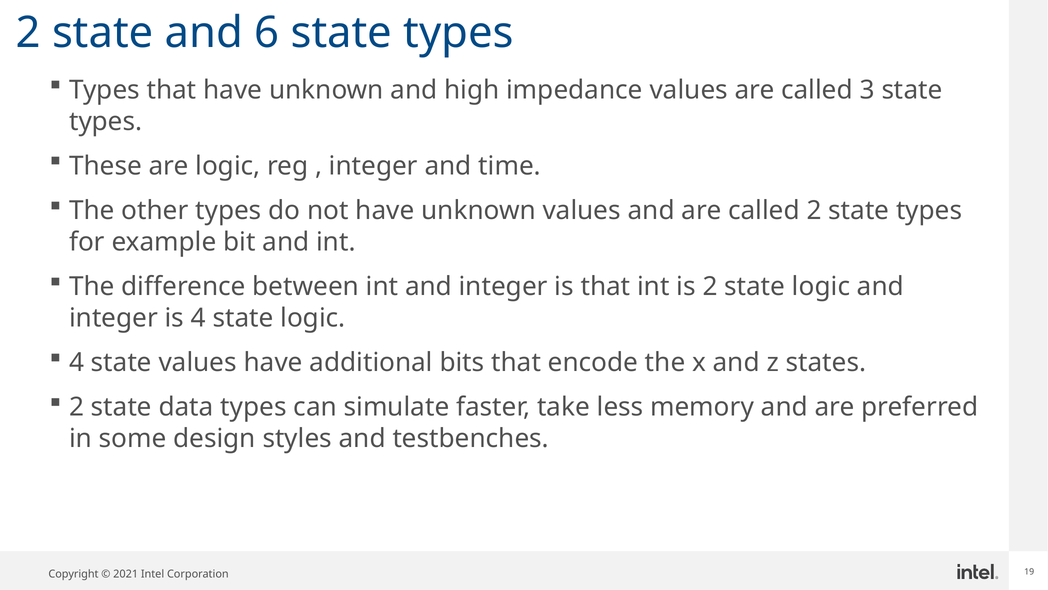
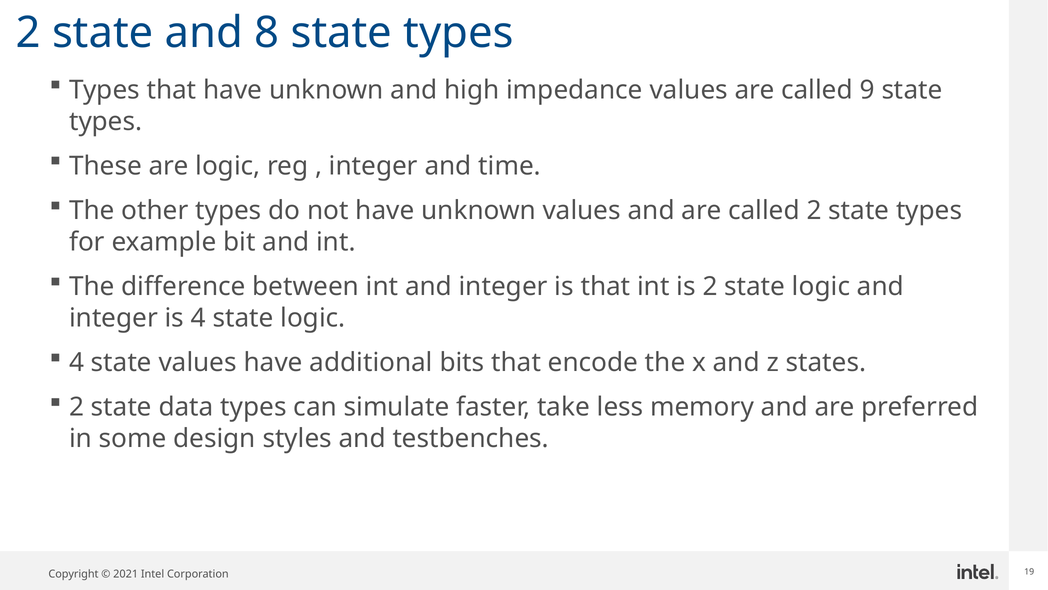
6: 6 -> 8
3: 3 -> 9
